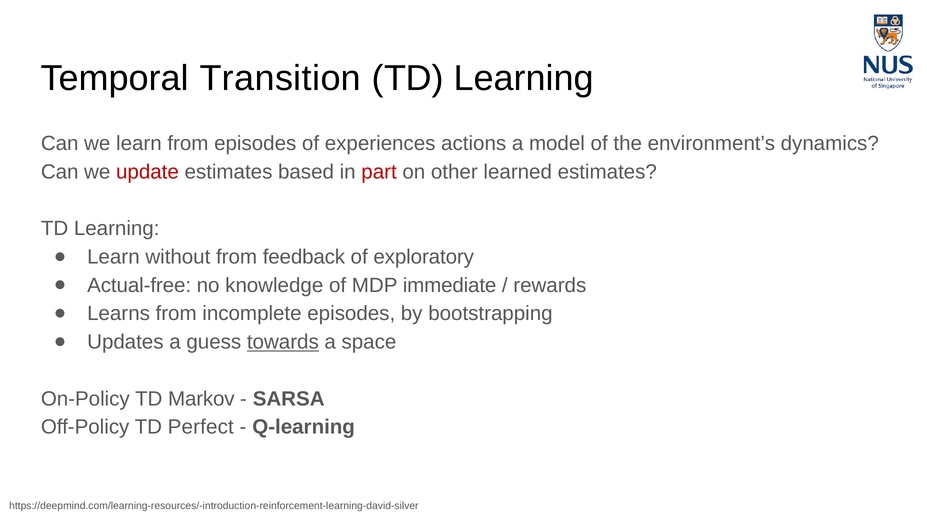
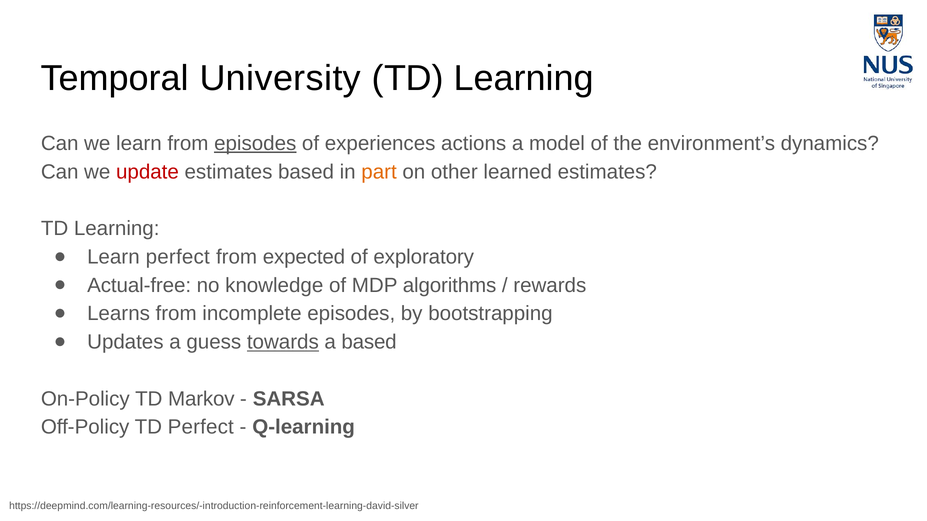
Transition: Transition -> University
episodes at (255, 144) underline: none -> present
part colour: red -> orange
Learn without: without -> perfect
feedback: feedback -> expected
immediate: immediate -> algorithms
a space: space -> based
